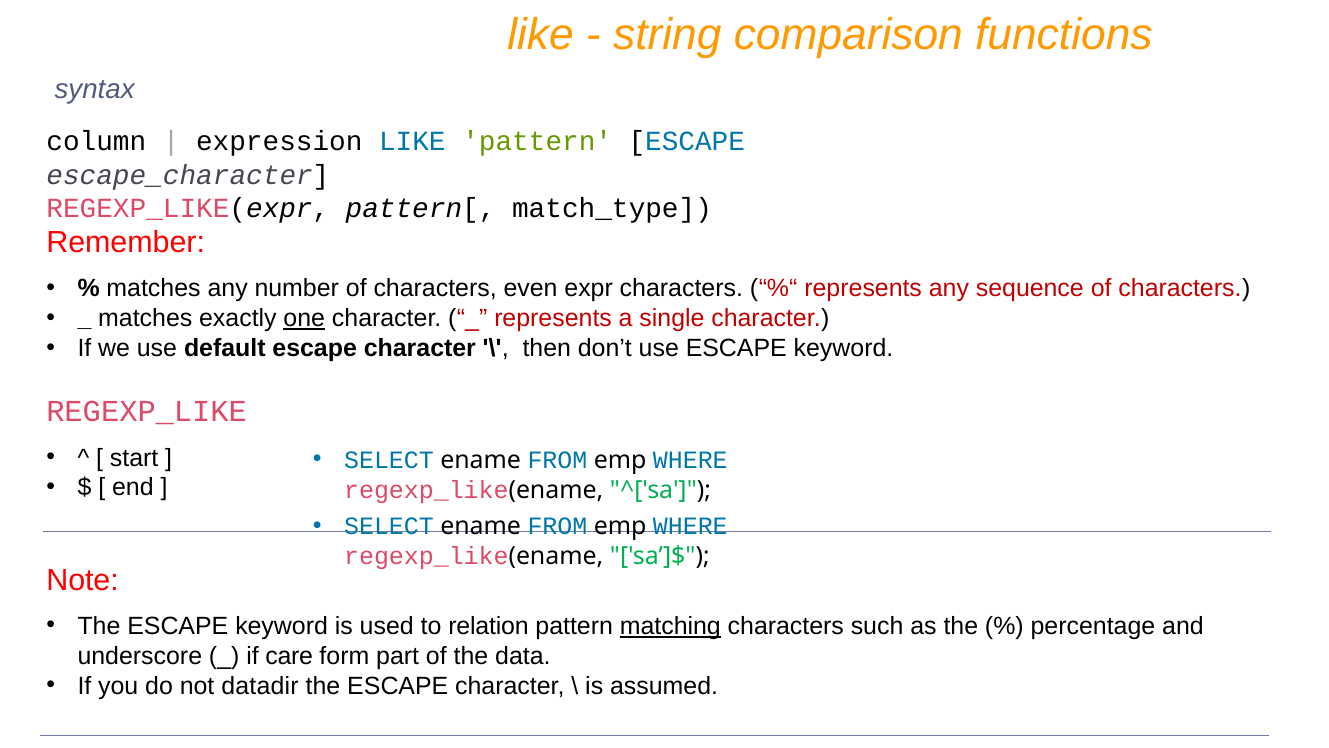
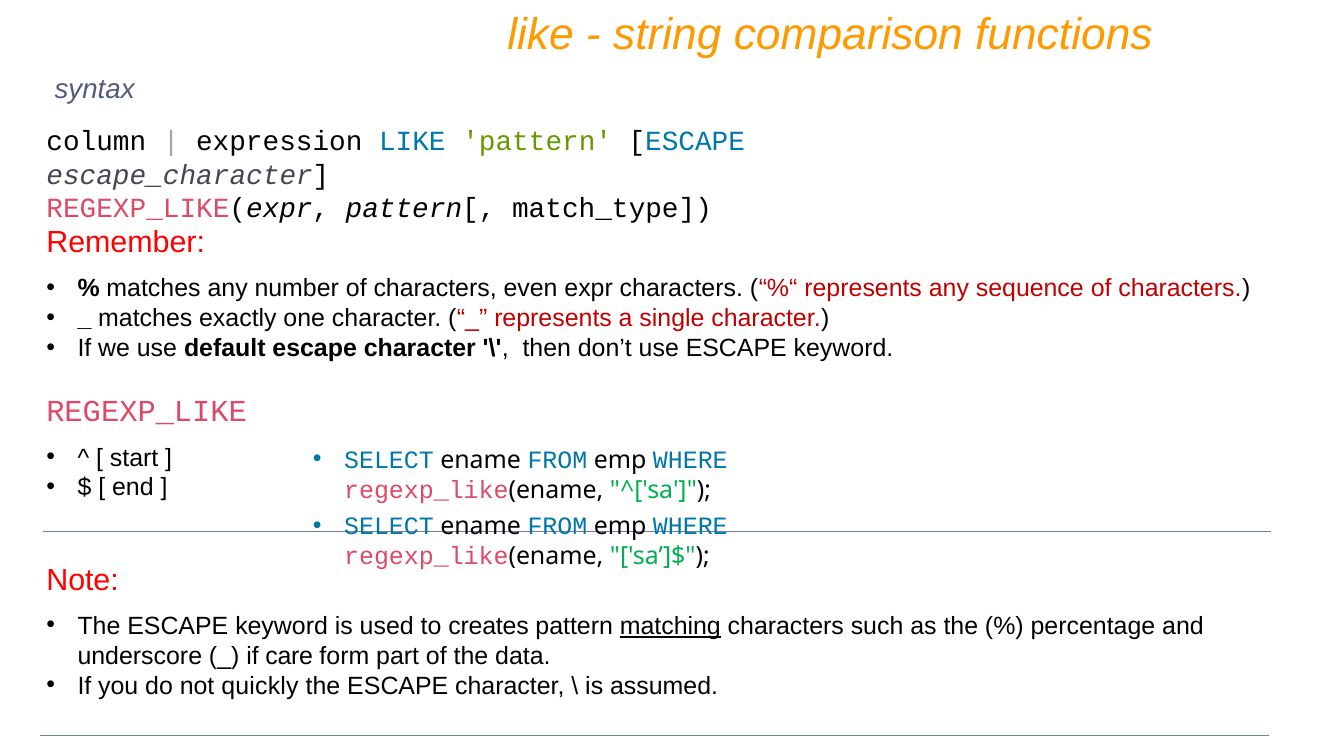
one underline: present -> none
relation: relation -> creates
datadir: datadir -> quickly
